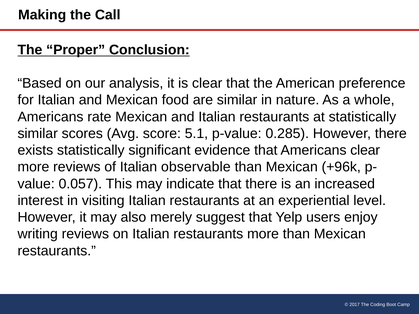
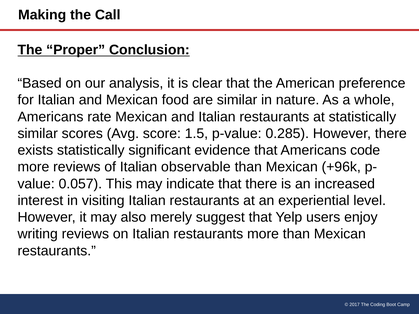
5.1: 5.1 -> 1.5
Americans clear: clear -> code
